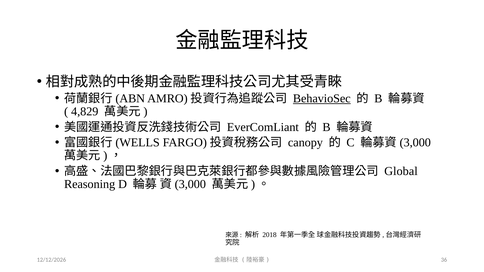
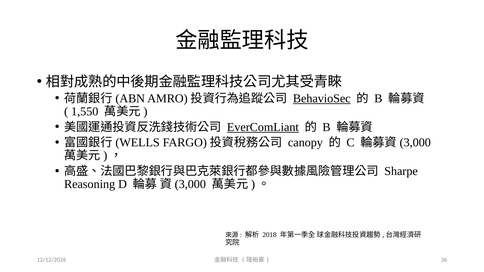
4,829: 4,829 -> 1,550
EverComLiant underline: none -> present
Global: Global -> Sharpe
